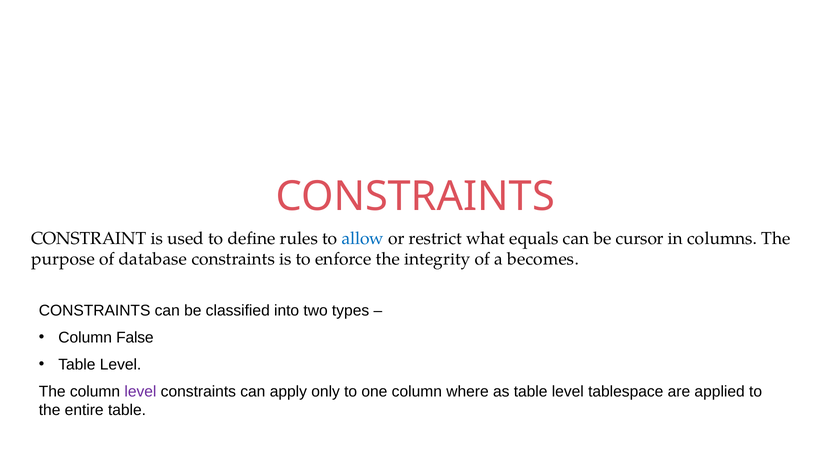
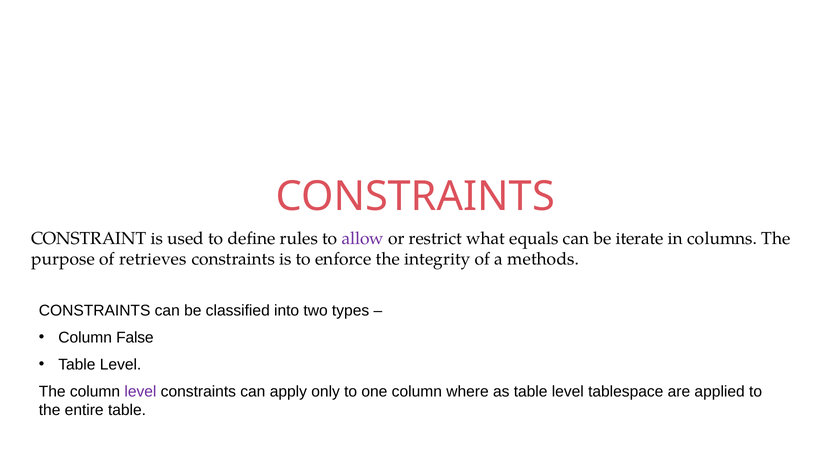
allow colour: blue -> purple
cursor: cursor -> iterate
database: database -> retrieves
becomes: becomes -> methods
